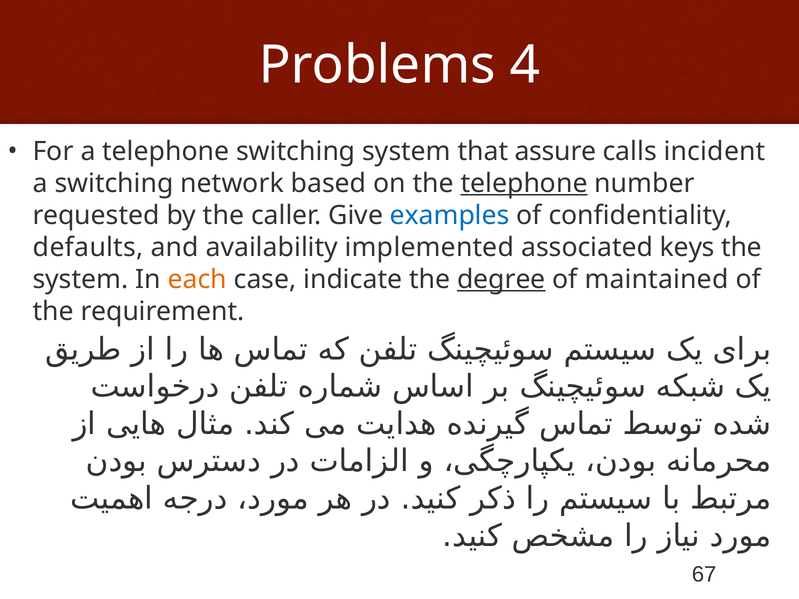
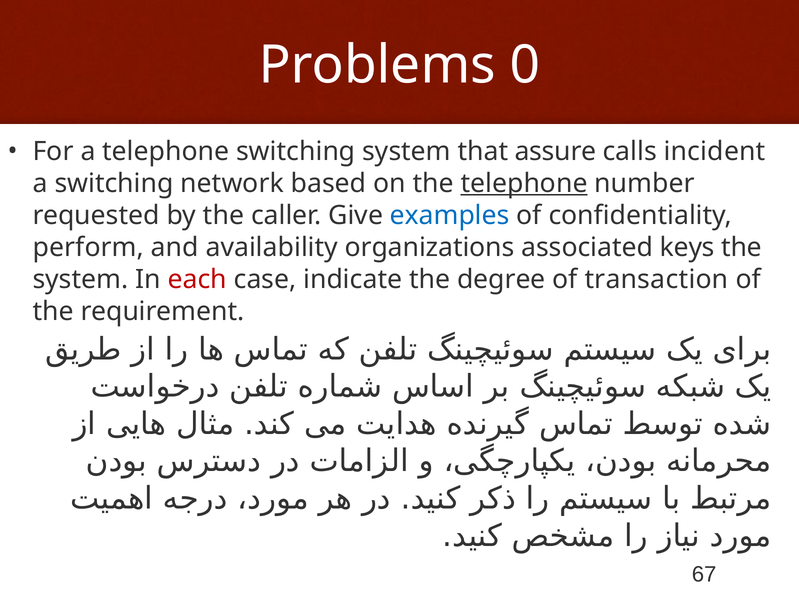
4: 4 -> 0
defaults: defaults -> perform
implemented: implemented -> organizations
each colour: orange -> red
degree underline: present -> none
maintained: maintained -> transaction
